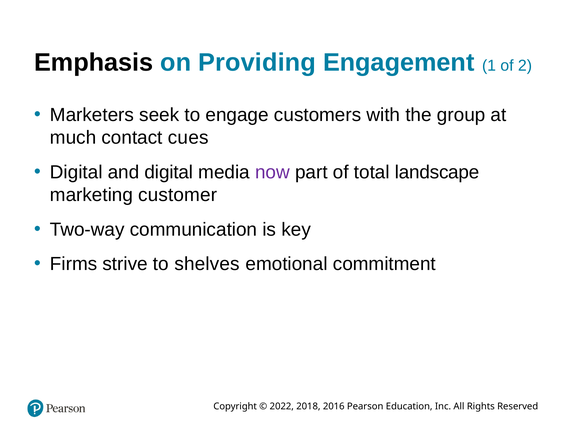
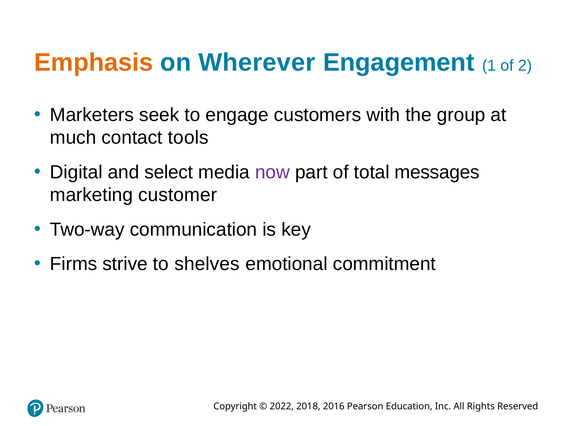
Emphasis colour: black -> orange
Providing: Providing -> Wherever
cues: cues -> tools
and digital: digital -> select
landscape: landscape -> messages
